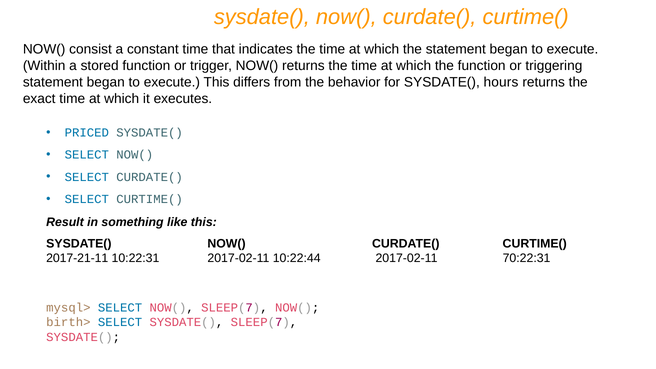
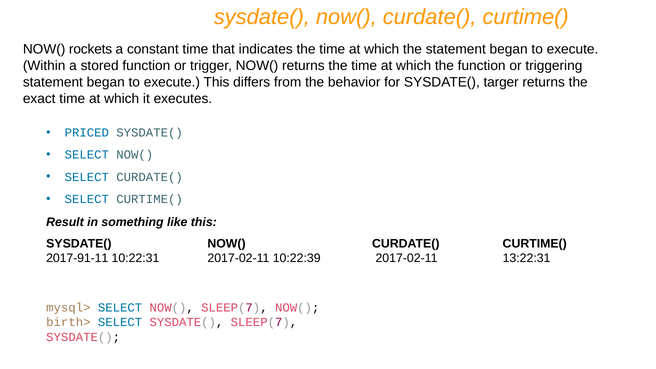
consist: consist -> rockets
hours: hours -> targer
2017-21-11: 2017-21-11 -> 2017-91-11
10:22:44: 10:22:44 -> 10:22:39
70:22:31: 70:22:31 -> 13:22:31
